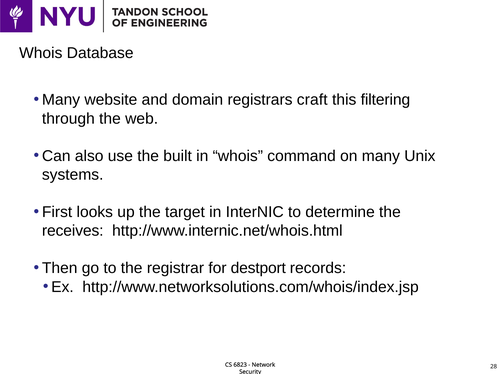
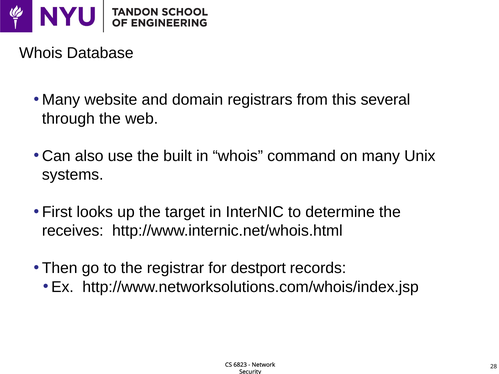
craft: craft -> from
filtering: filtering -> several
